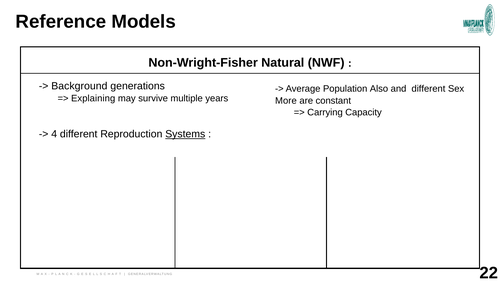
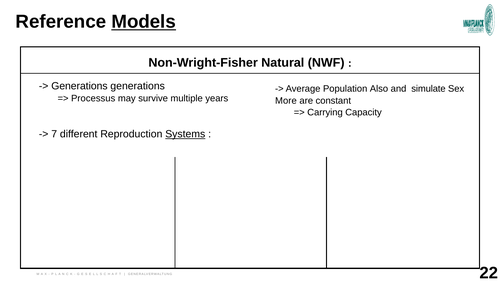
Models underline: none -> present
Background at (79, 86): Background -> Generations
and different: different -> simulate
Explaining: Explaining -> Processus
4: 4 -> 7
